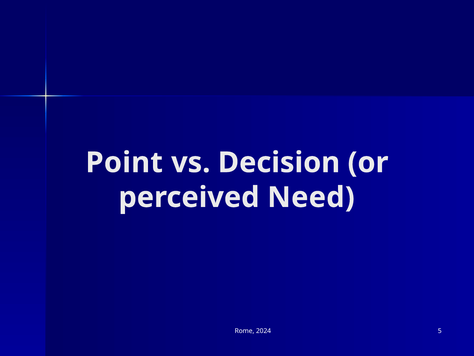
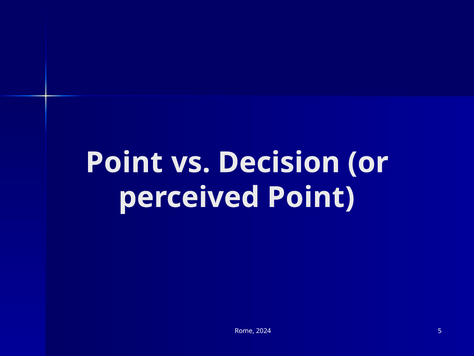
perceived Need: Need -> Point
